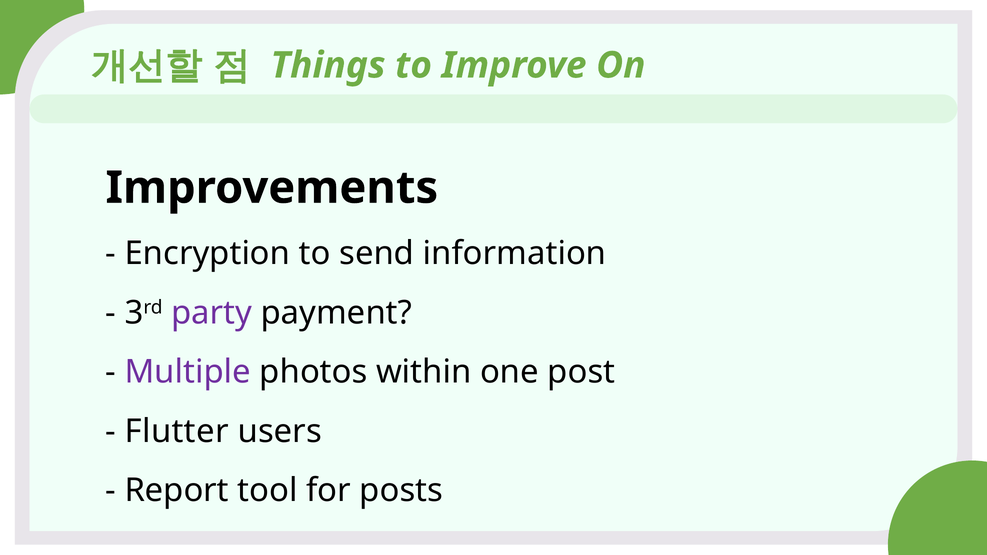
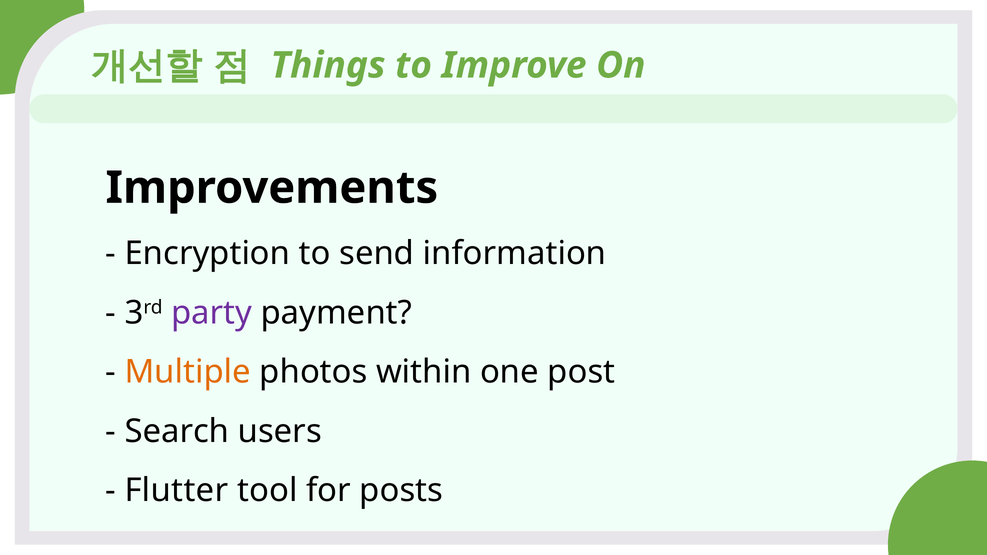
Multiple colour: purple -> orange
Flutter: Flutter -> Search
Report: Report -> Flutter
